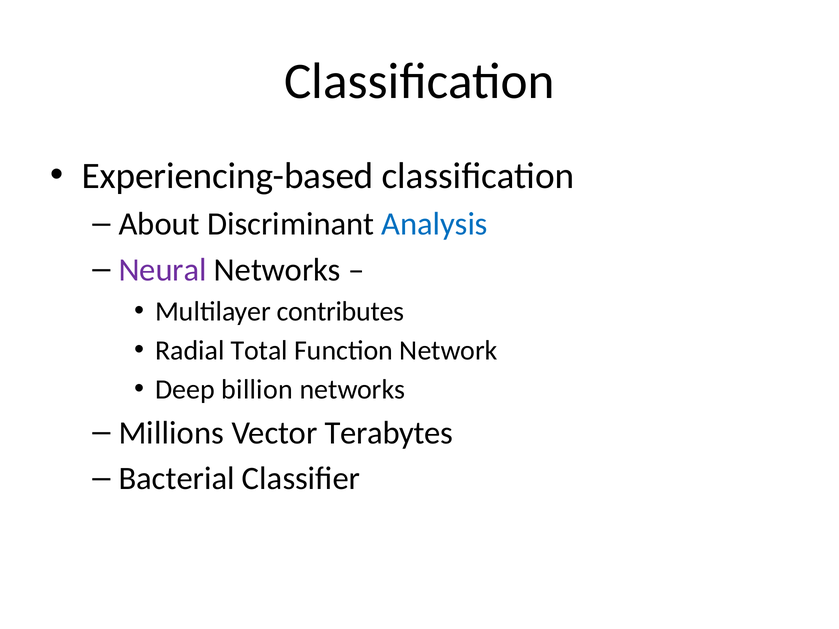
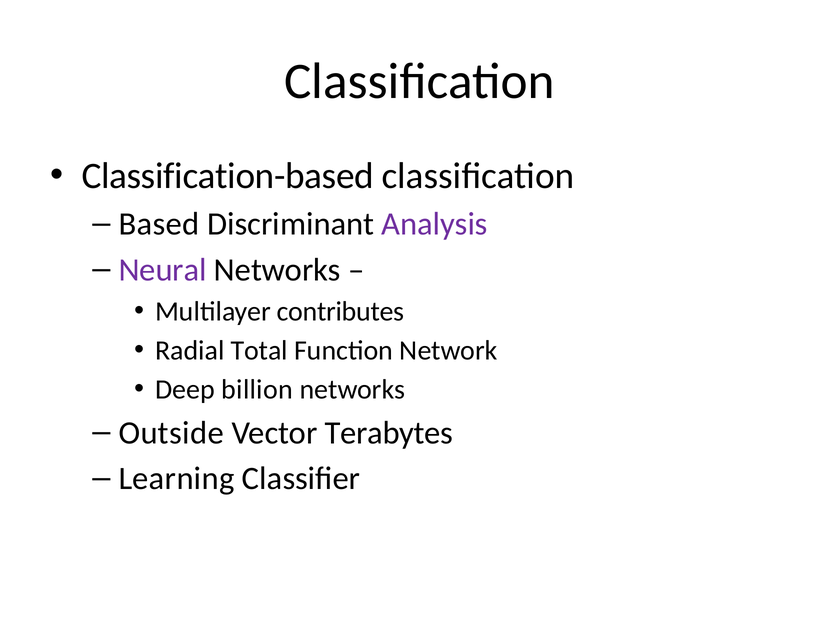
Experiencing-based: Experiencing-based -> Classification-based
About: About -> Based
Analysis colour: blue -> purple
Millions: Millions -> Outside
Bacterial: Bacterial -> Learning
